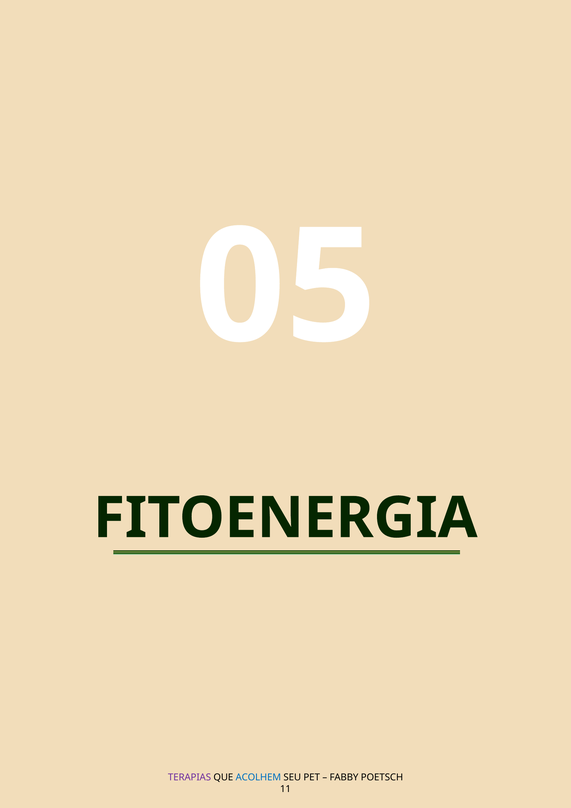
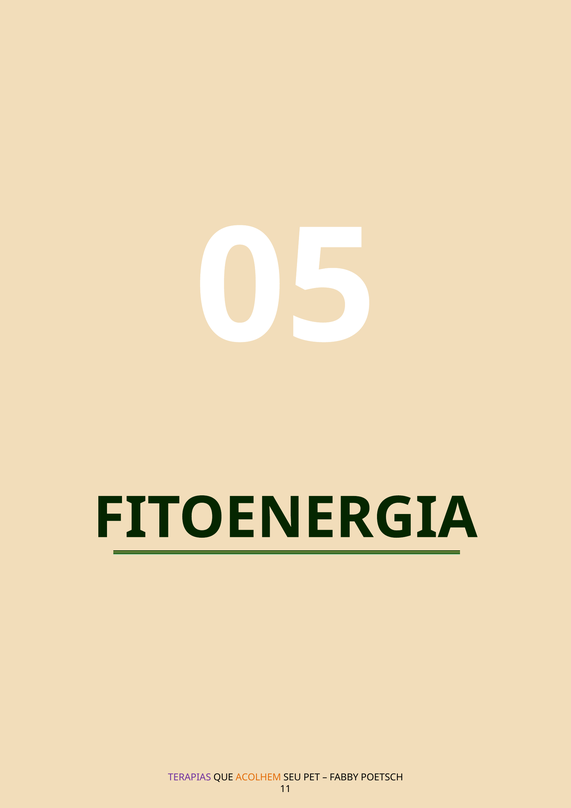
ACOLHEM colour: blue -> orange
